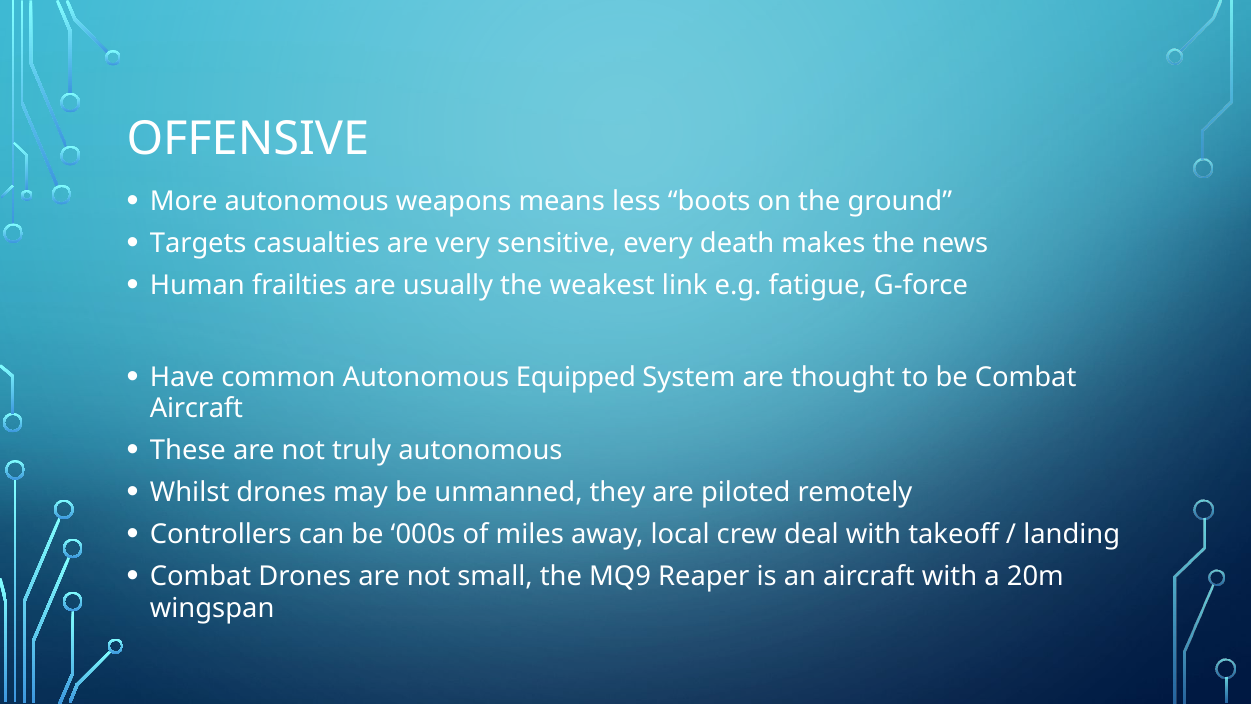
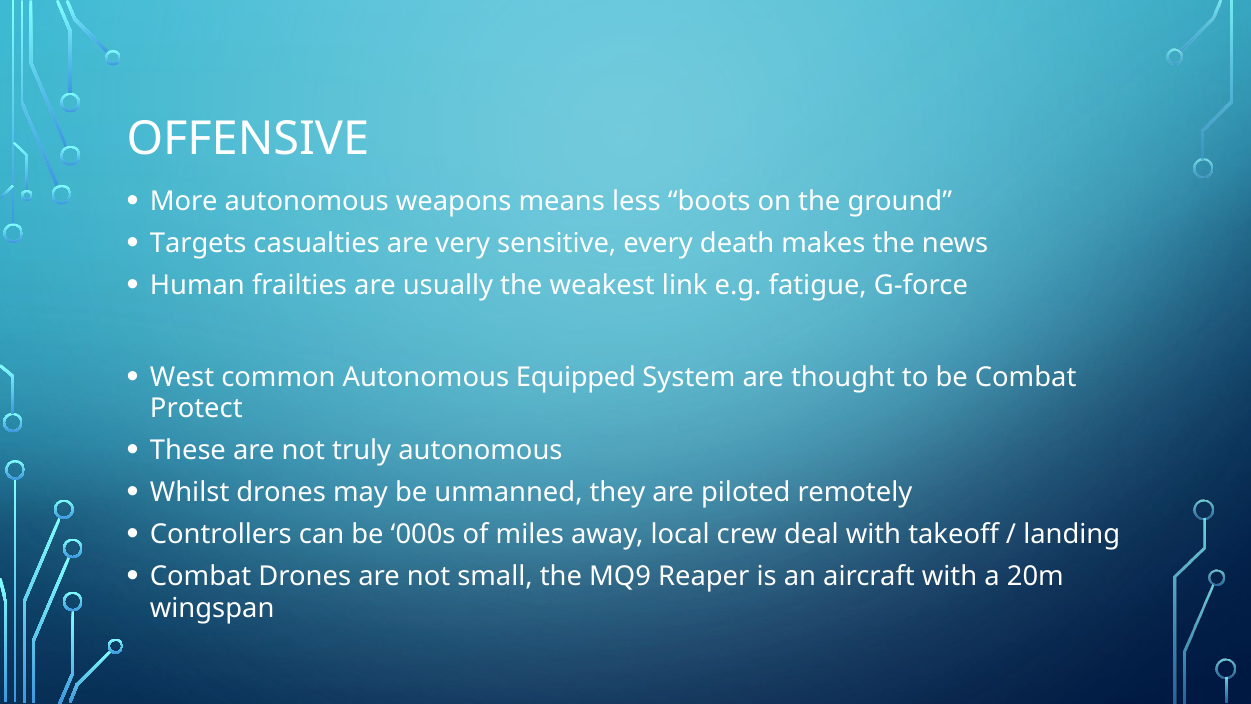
Have: Have -> West
Aircraft at (196, 409): Aircraft -> Protect
